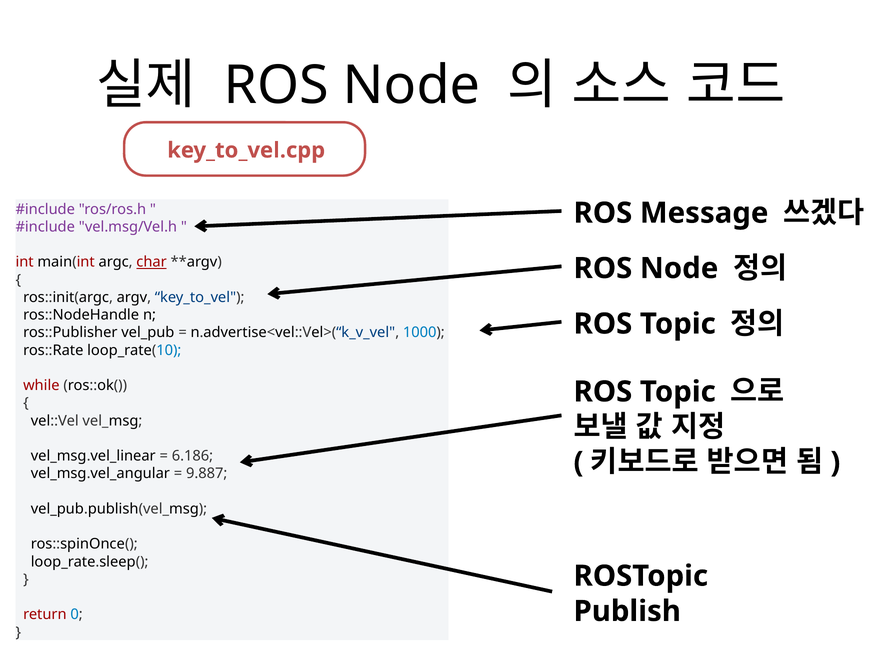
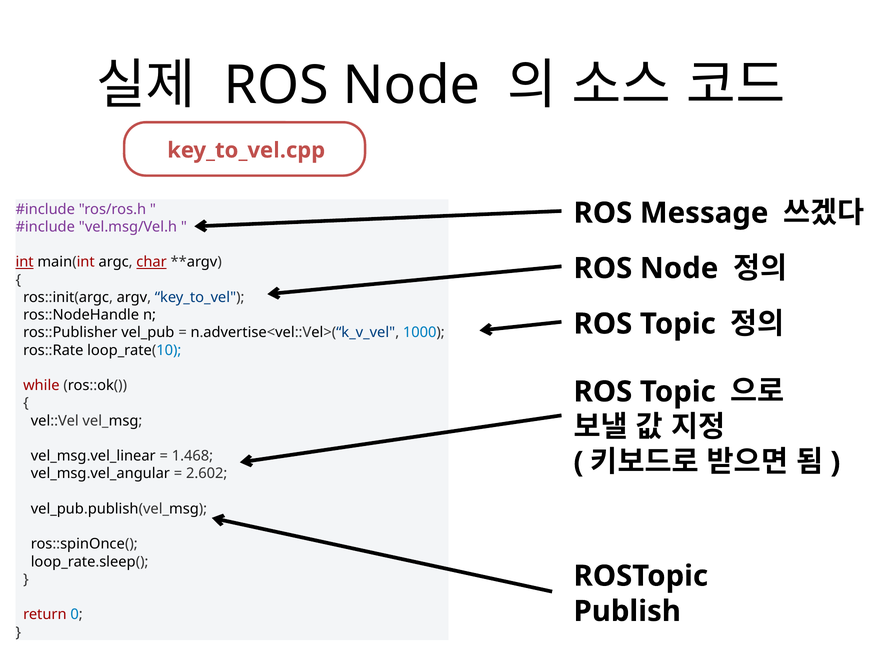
int underline: none -> present
6.186: 6.186 -> 1.468
9.887: 9.887 -> 2.602
